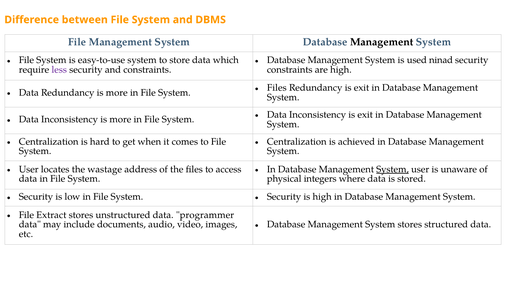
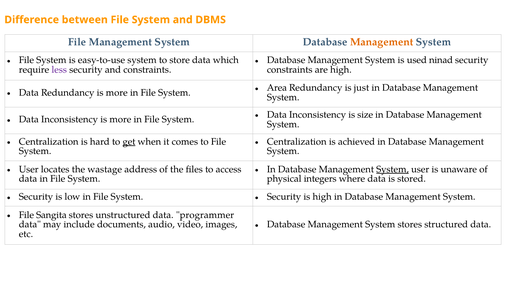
Management at (382, 42) colour: black -> orange
Files at (277, 88): Files -> Area
Redundancy is exit: exit -> just
Inconsistency is exit: exit -> size
get underline: none -> present
Extract: Extract -> Sangita
